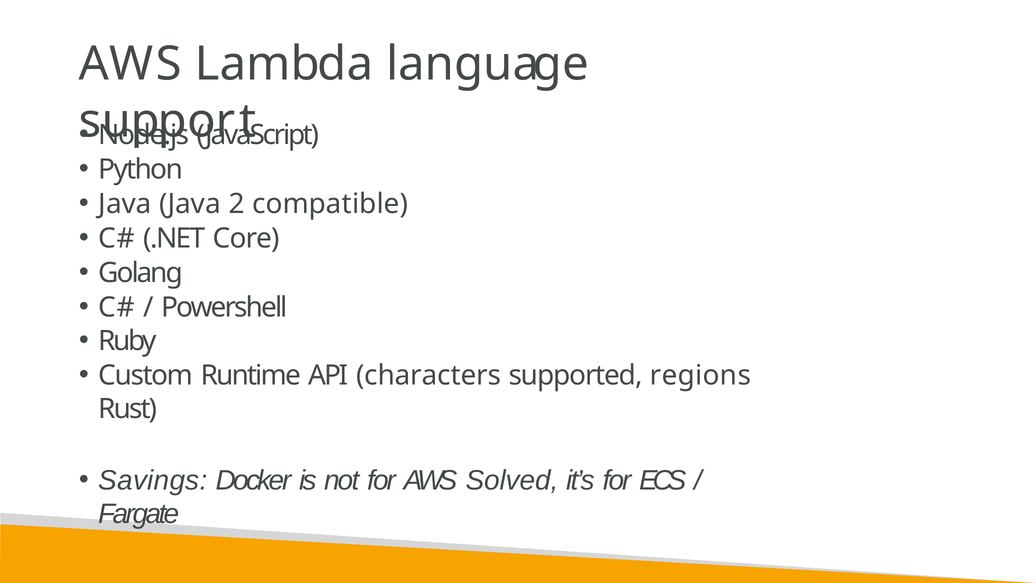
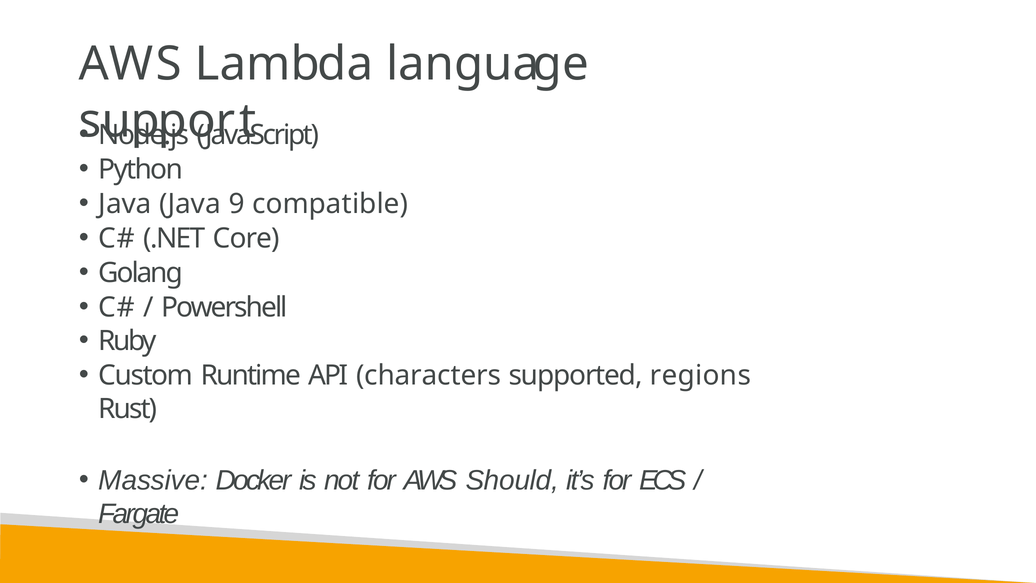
2: 2 -> 9
Savings: Savings -> Massive
Solved: Solved -> Should
